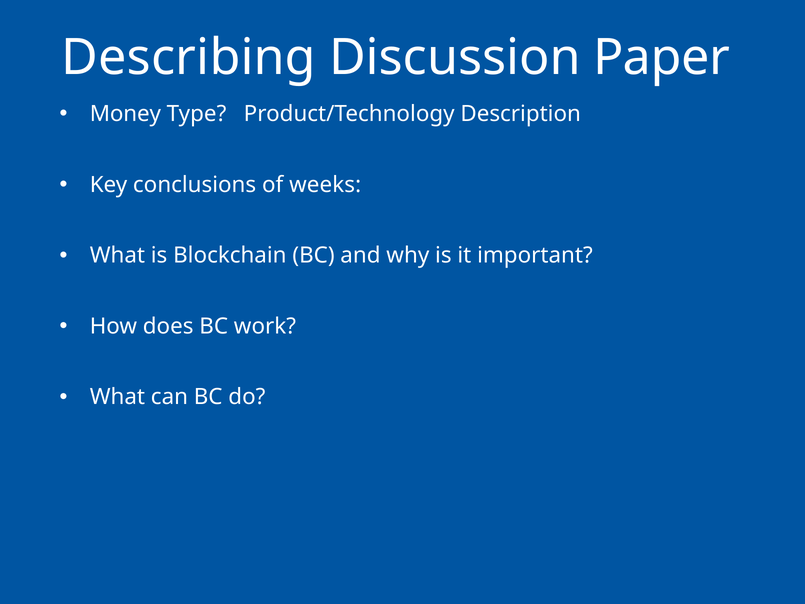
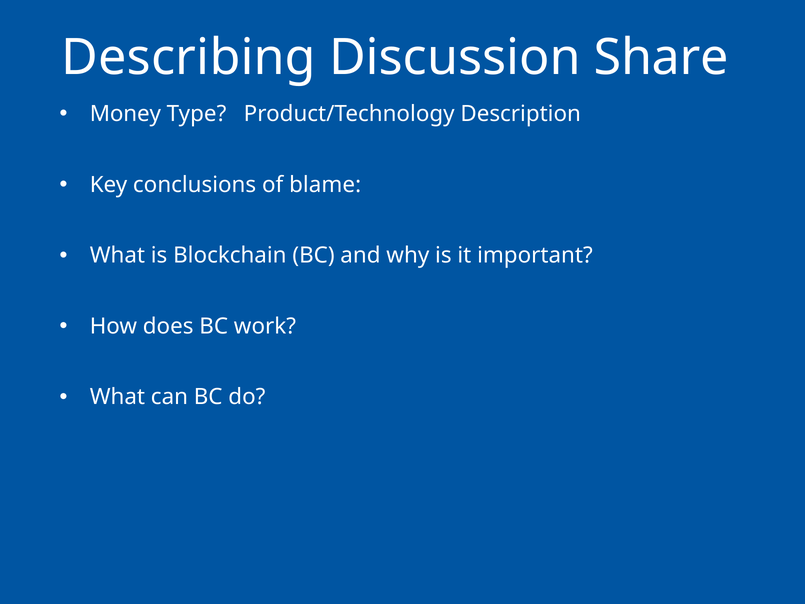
Paper: Paper -> Share
weeks: weeks -> blame
